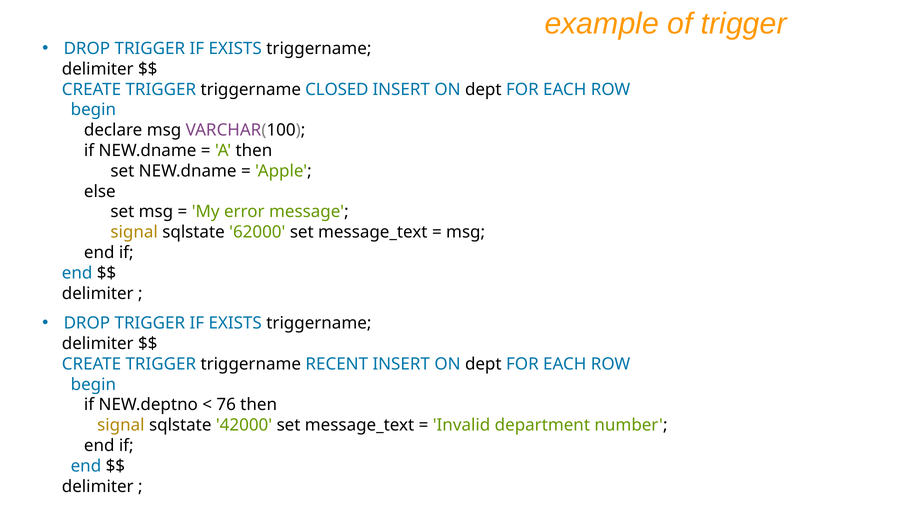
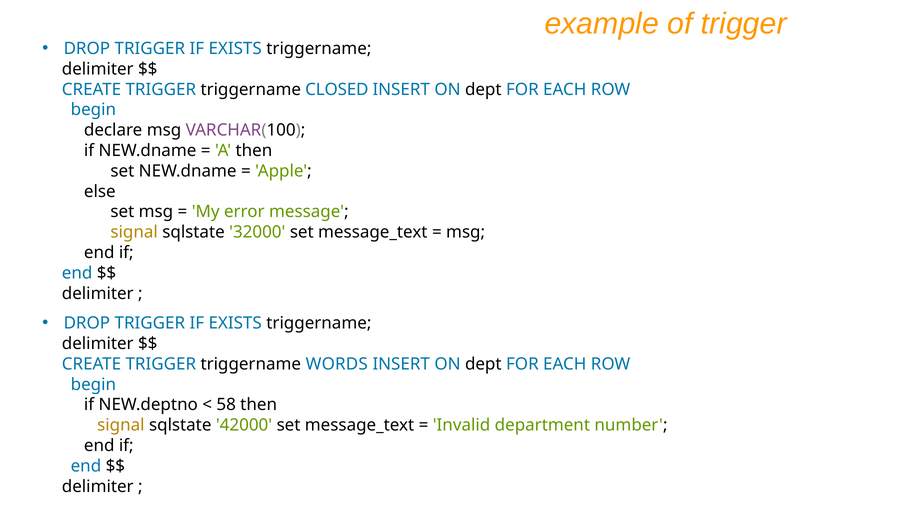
62000: 62000 -> 32000
RECENT: RECENT -> WORDS
76: 76 -> 58
